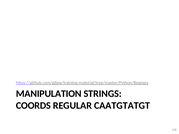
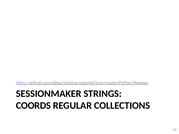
MANIPULATION: MANIPULATION -> SESSIONMAKER
CAATGTATGT: CAATGTATGT -> COLLECTIONS
